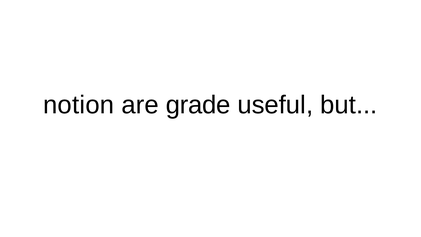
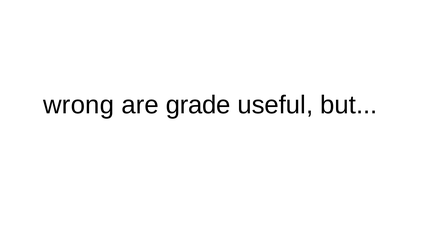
notion: notion -> wrong
